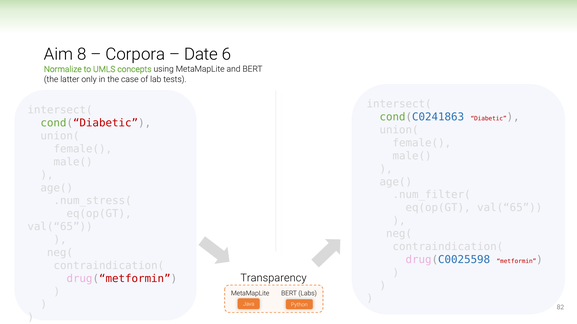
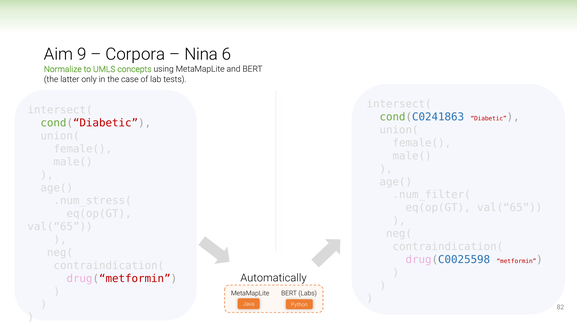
8: 8 -> 9
Date: Date -> Nina
Transparency: Transparency -> Automatically
